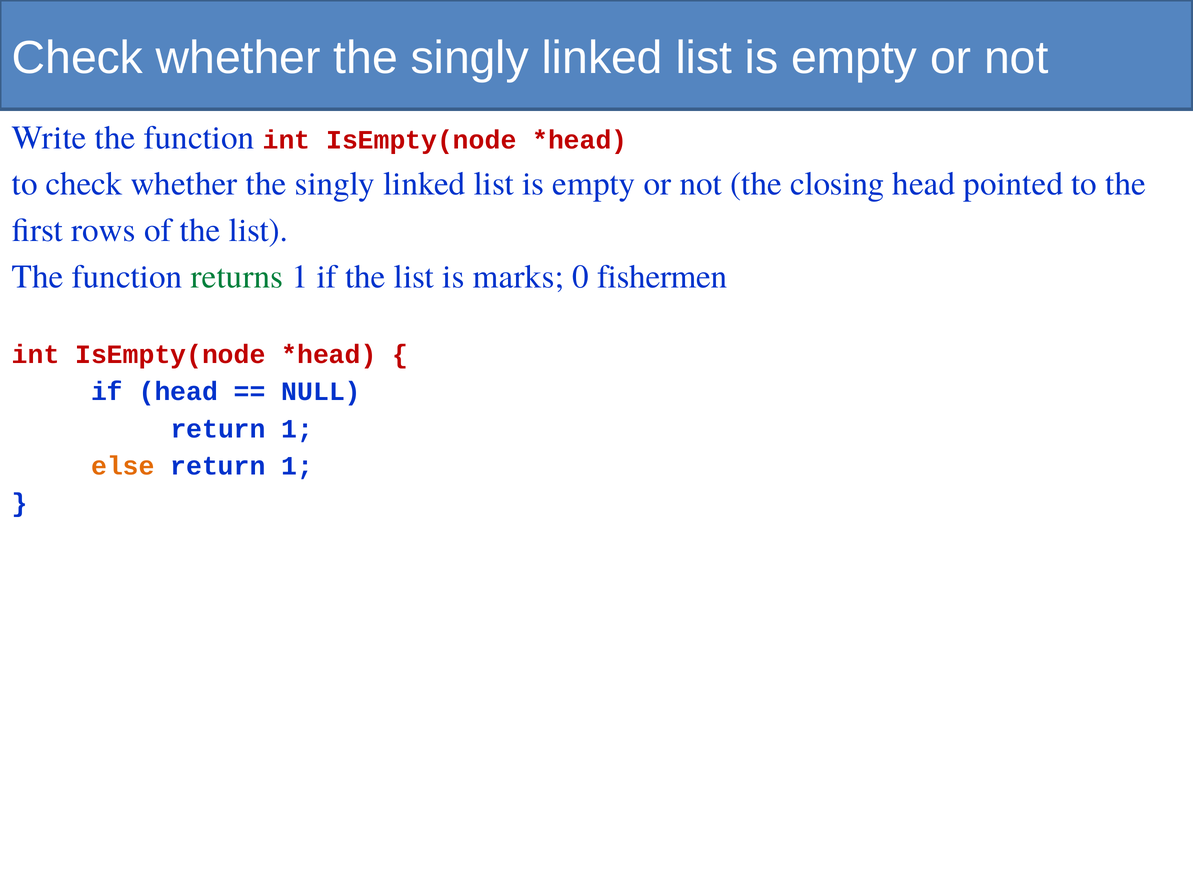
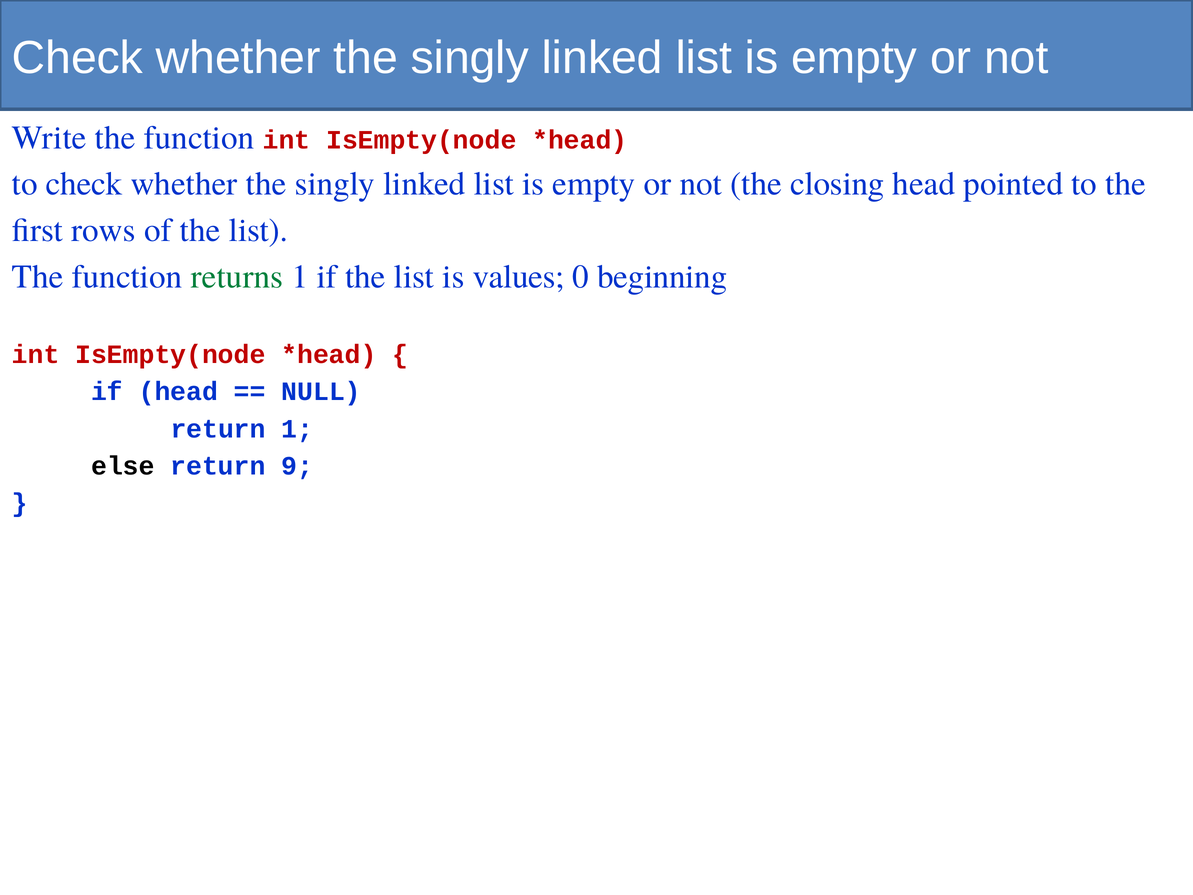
marks: marks -> values
fishermen: fishermen -> beginning
else colour: orange -> black
1 at (297, 466): 1 -> 9
